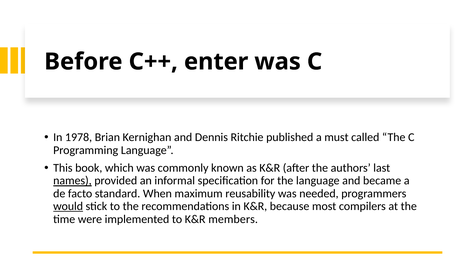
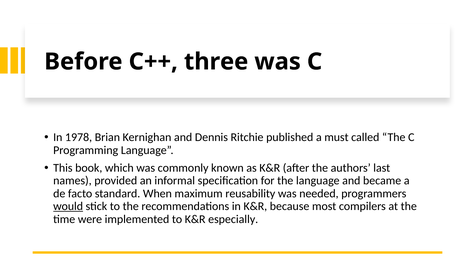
enter: enter -> three
names underline: present -> none
members: members -> especially
